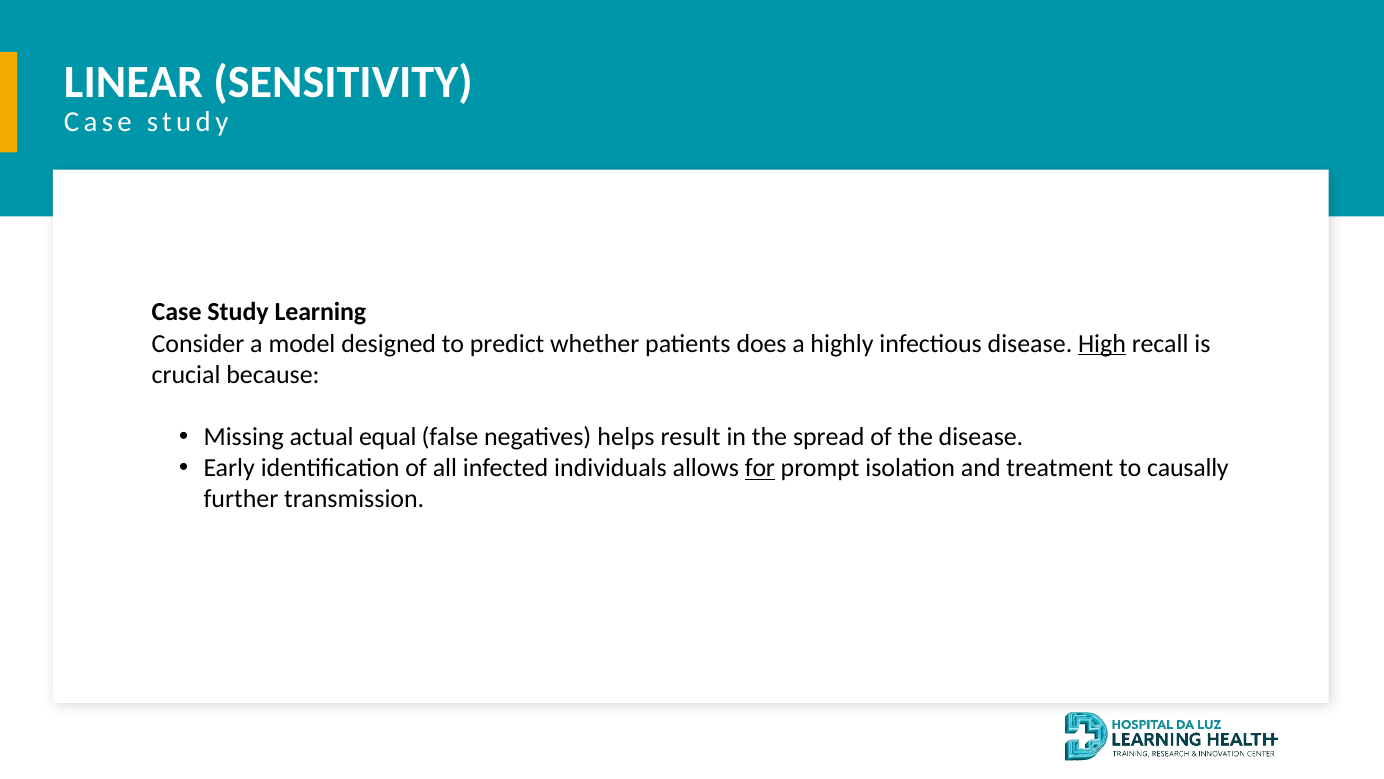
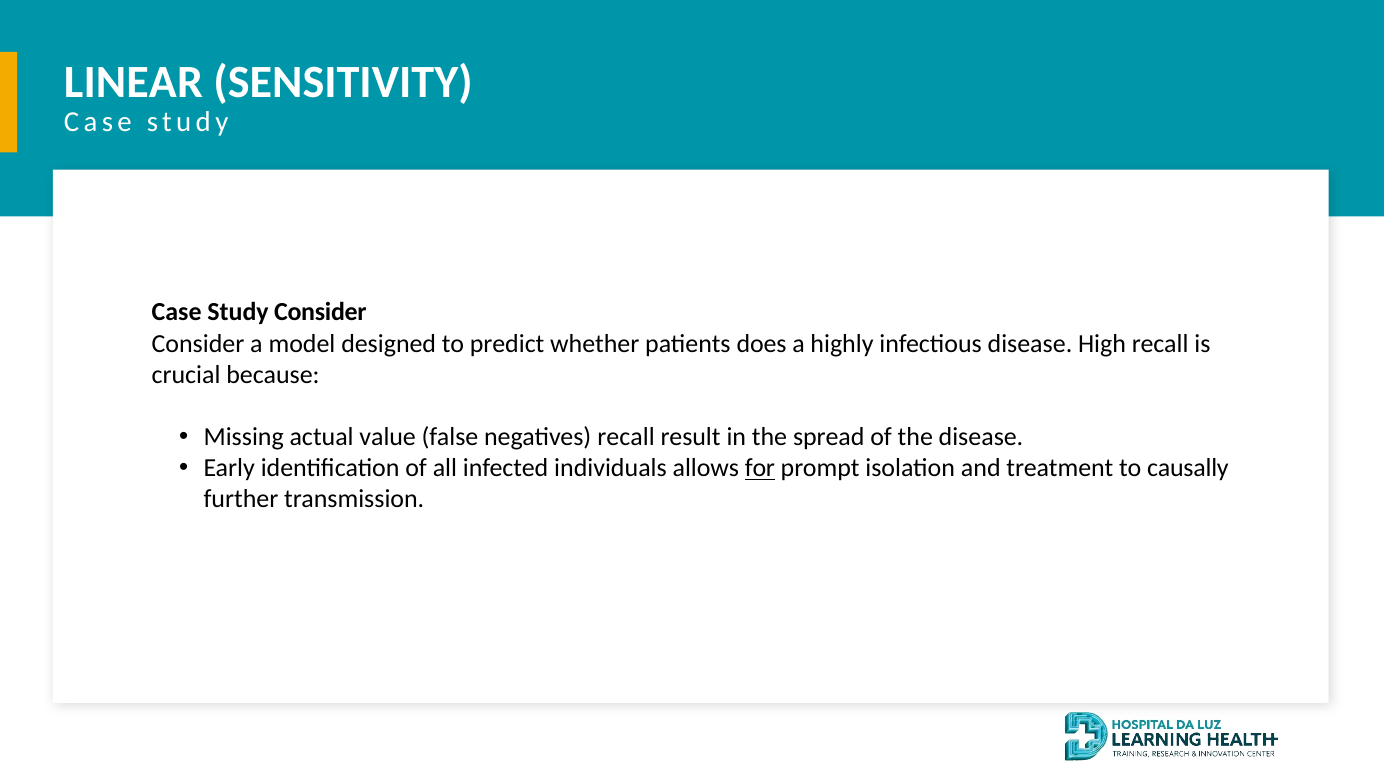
Study Learning: Learning -> Consider
High underline: present -> none
equal: equal -> value
negatives helps: helps -> recall
